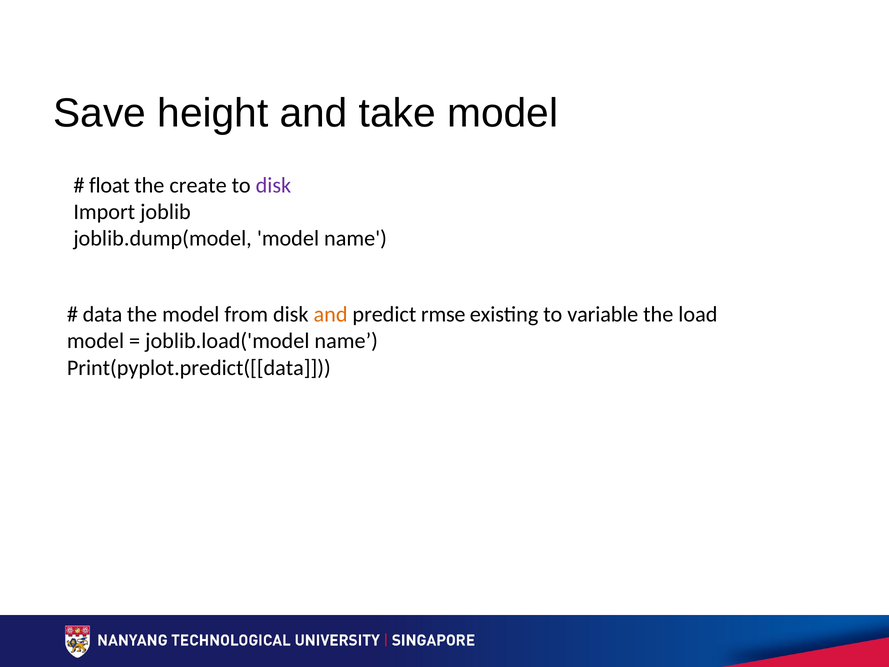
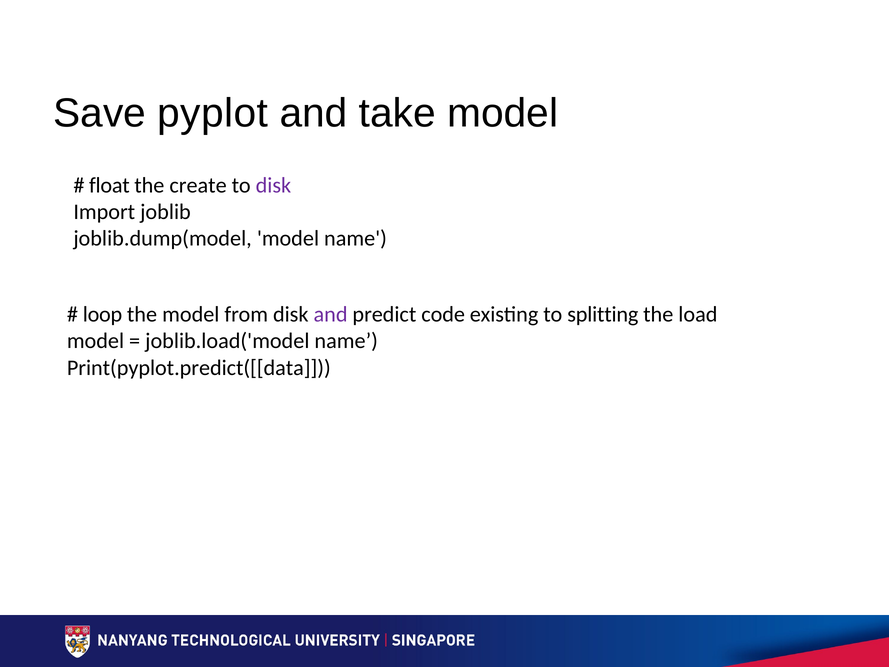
height: height -> pyplot
data: data -> loop
and at (331, 314) colour: orange -> purple
rmse: rmse -> code
variable: variable -> splitting
